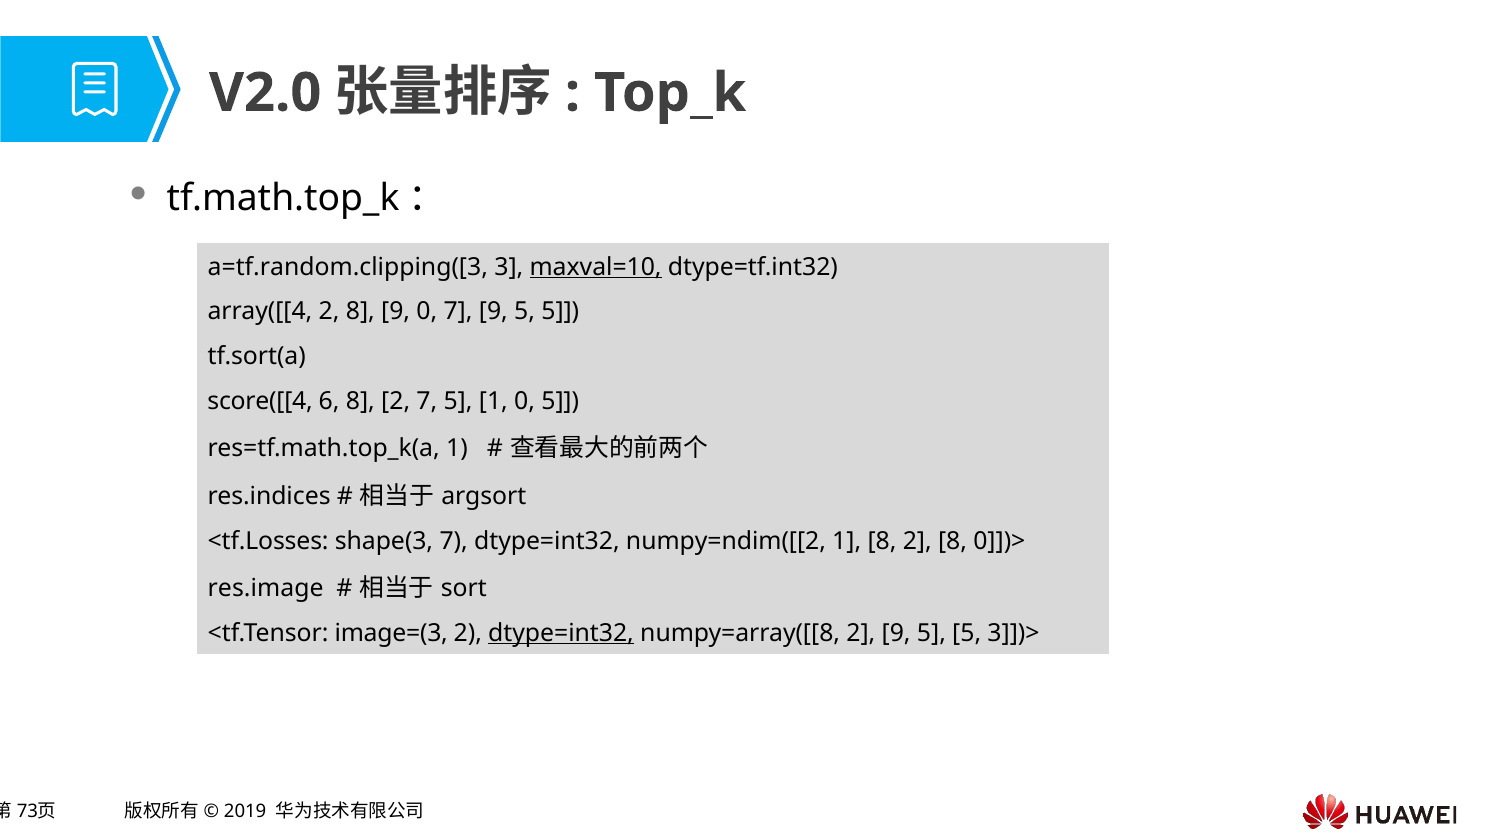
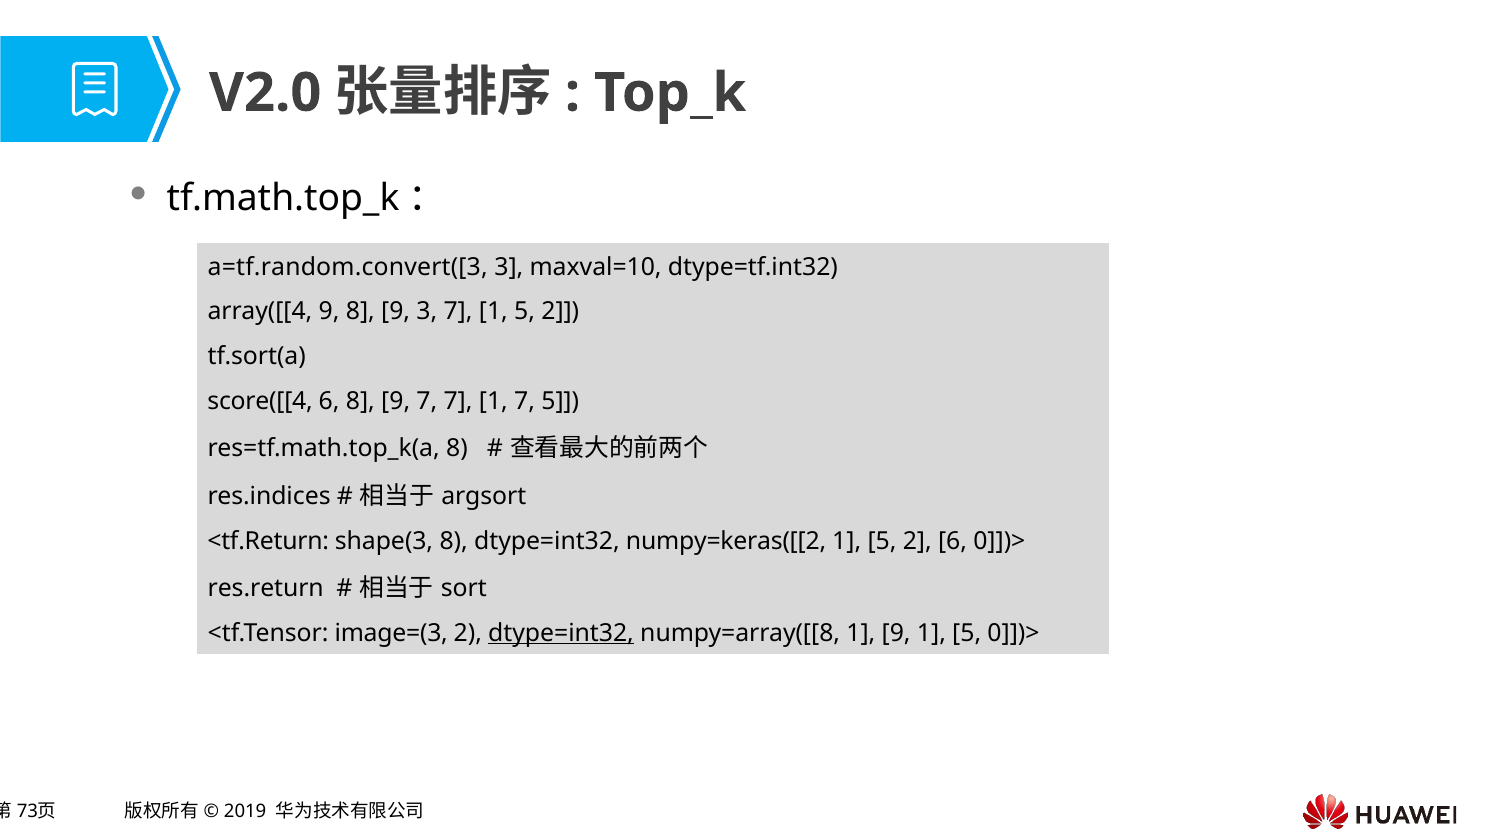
a=tf.random.clipping([3: a=tf.random.clipping([3 -> a=tf.random.convert([3
maxval=10 underline: present -> none
array([[4 2: 2 -> 9
9 0: 0 -> 3
9 at (493, 312): 9 -> 1
5 at (560, 312): 5 -> 2
6 8 2: 2 -> 9
7 5: 5 -> 7
1 0: 0 -> 7
1 at (457, 449): 1 -> 8
<tf.Losses: <tf.Losses -> <tf.Return
shape(3 7: 7 -> 8
numpy=ndim([[2: numpy=ndim([[2 -> numpy=keras([[2
8 at (882, 541): 8 -> 5
8 at (953, 541): 8 -> 6
res.image: res.image -> res.return
numpy=array([[8 2: 2 -> 1
5 at (931, 633): 5 -> 1
5 3]])>: 3]])> -> 0]])>
